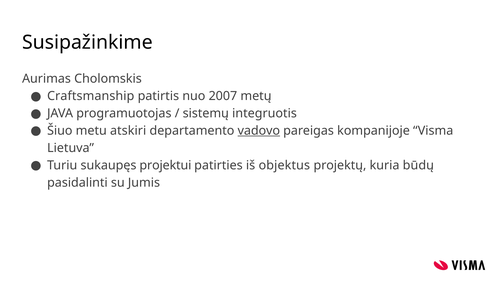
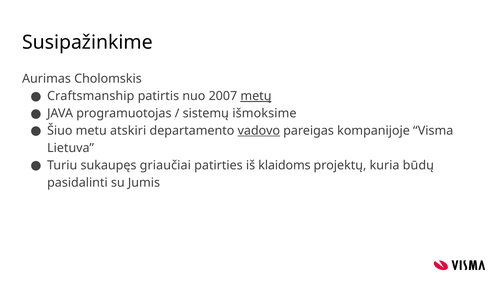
metų underline: none -> present
integruotis: integruotis -> išmoksime
projektui: projektui -> griaučiai
objektus: objektus -> klaidoms
